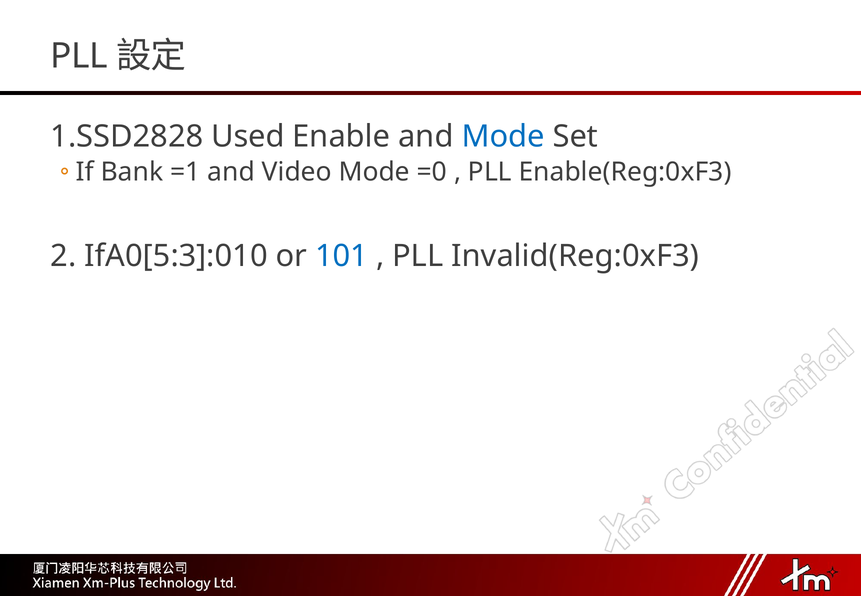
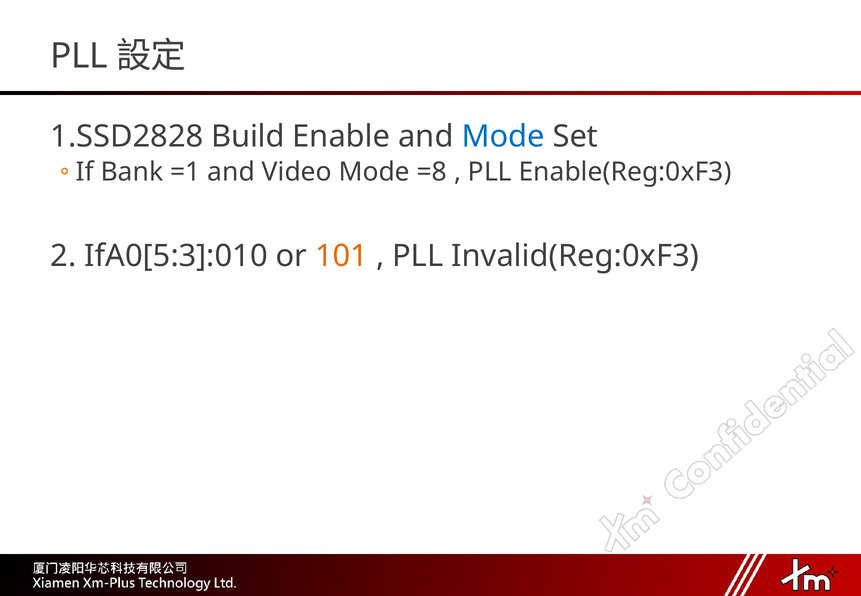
Used: Used -> Build
=0: =0 -> =8
101 colour: blue -> orange
